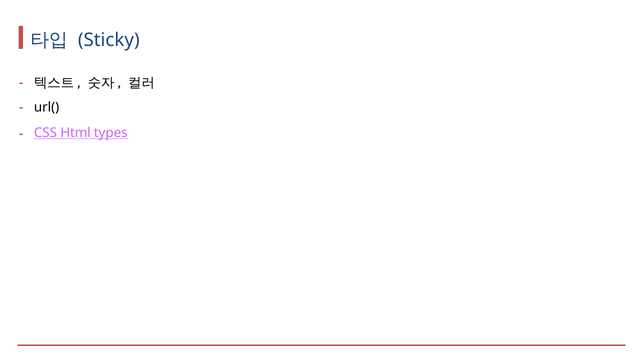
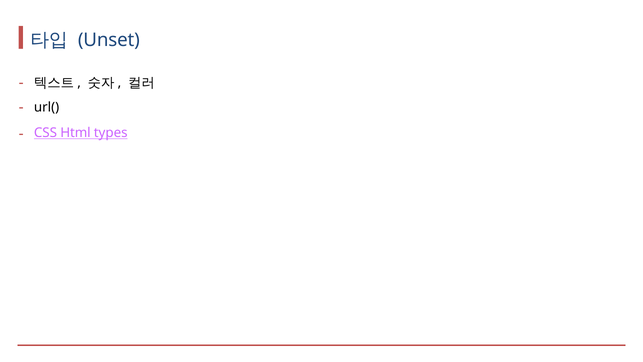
Sticky: Sticky -> Unset
